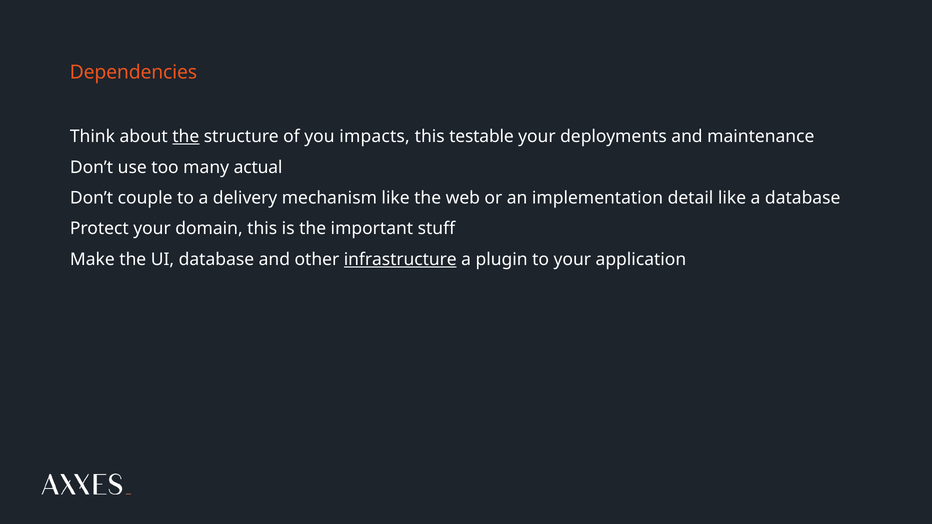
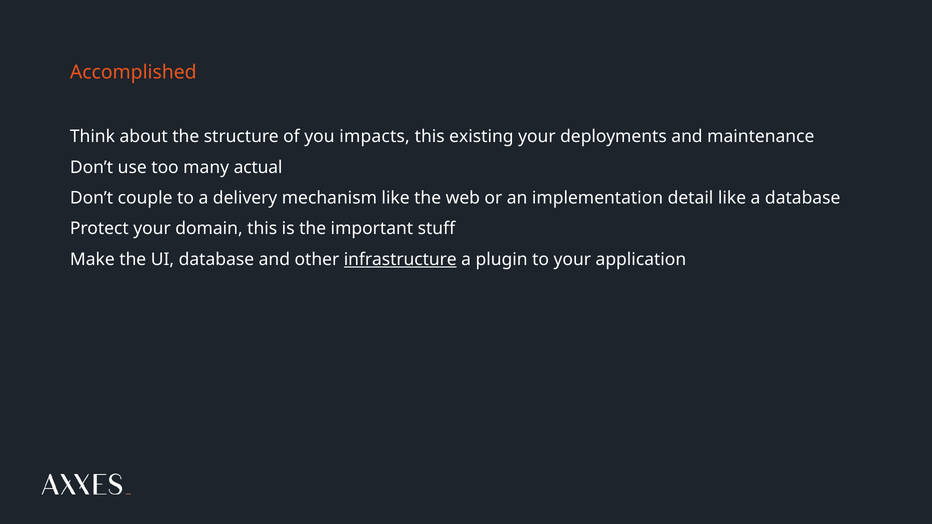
Dependencies: Dependencies -> Accomplished
the at (186, 137) underline: present -> none
testable: testable -> existing
